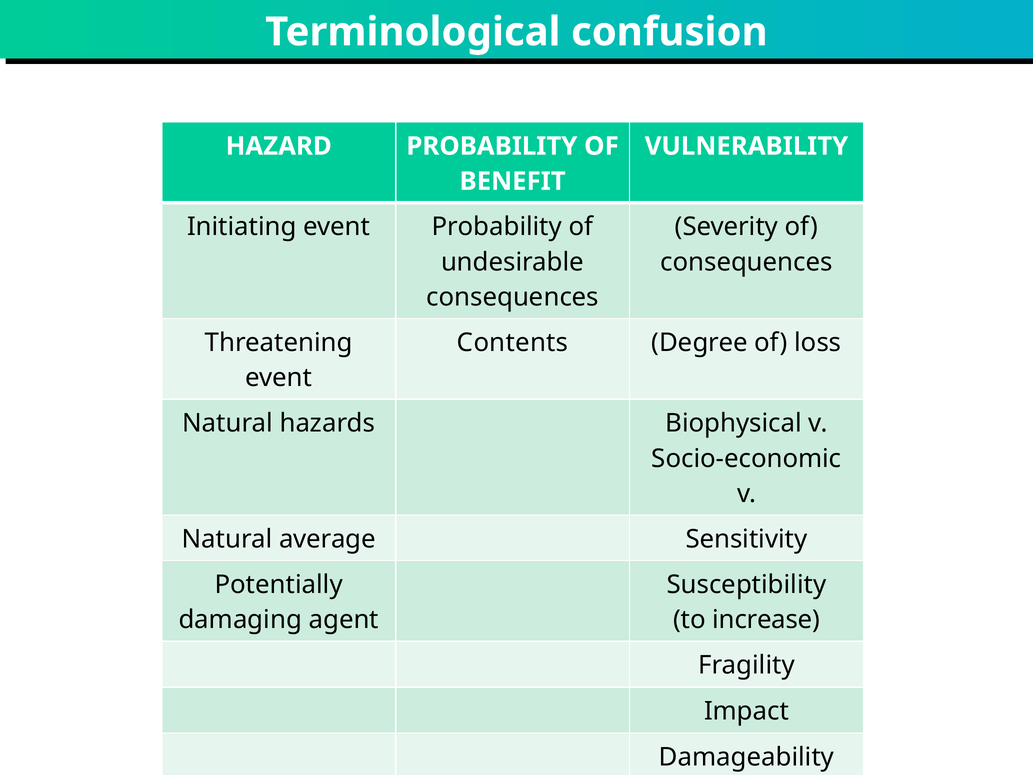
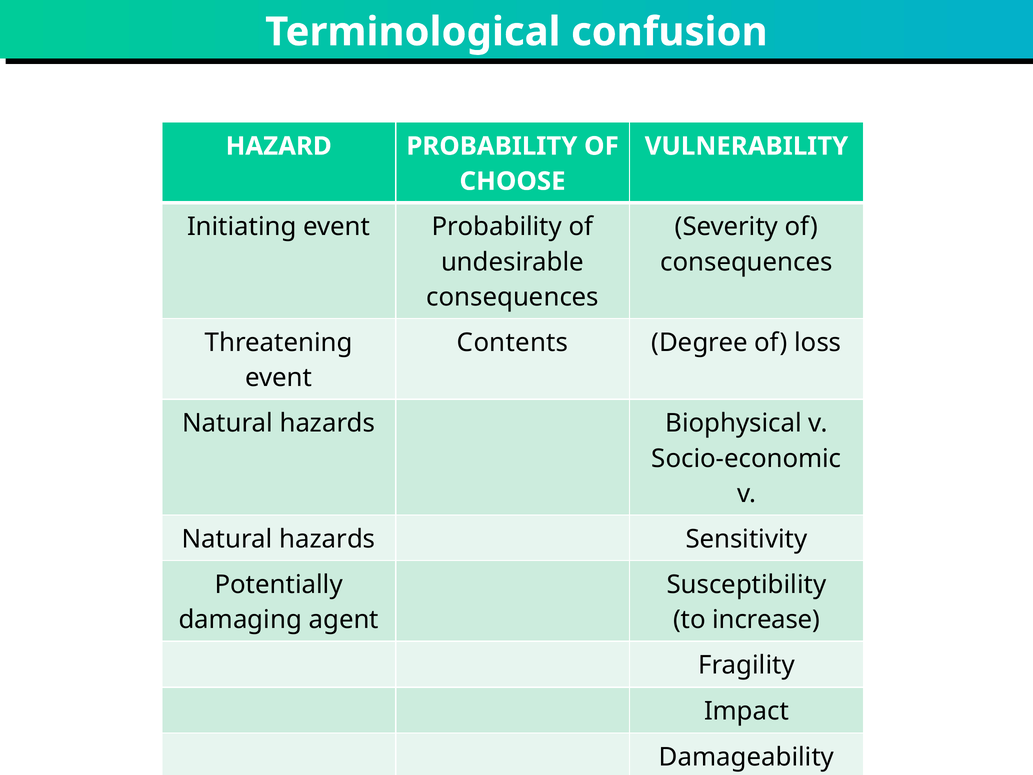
BENEFIT: BENEFIT -> CHOOSE
average at (327, 539): average -> hazards
